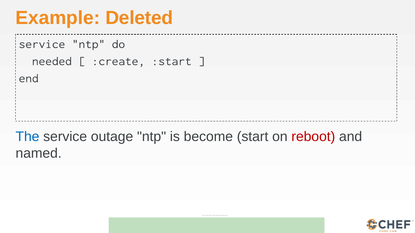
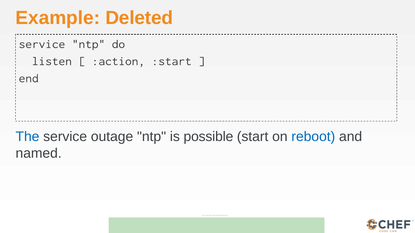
needed: needed -> listen
:create: :create -> :action
become: become -> possible
reboot colour: red -> blue
